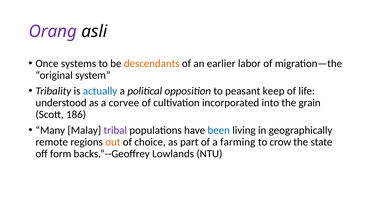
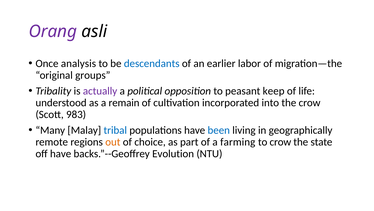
systems: systems -> analysis
descendants colour: orange -> blue
system: system -> groups
actually colour: blue -> purple
corvee: corvee -> remain
the grain: grain -> crow
186: 186 -> 983
tribal colour: purple -> blue
off form: form -> have
Lowlands: Lowlands -> Evolution
